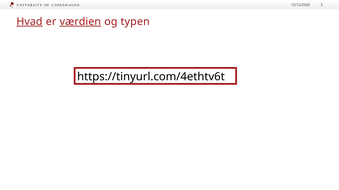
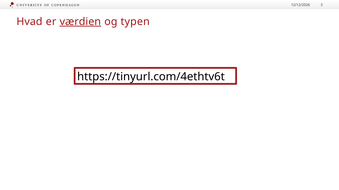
Hvad underline: present -> none
